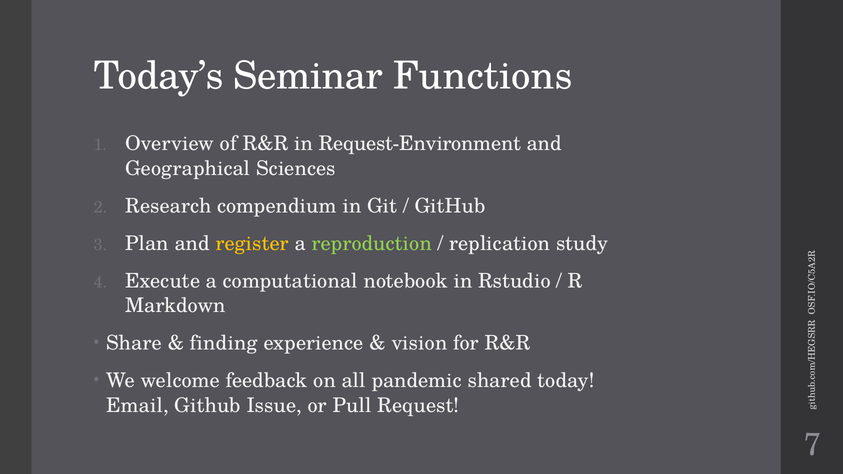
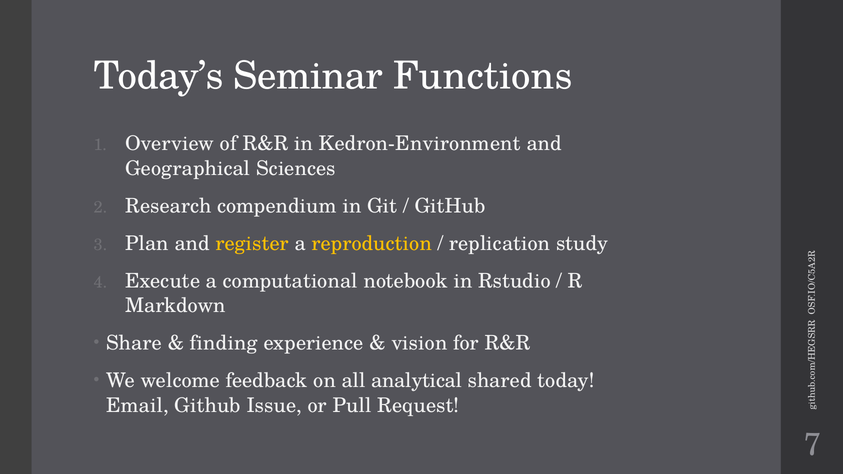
Request-Environment: Request-Environment -> Kedron-Environment
reproduction colour: light green -> yellow
pandemic: pandemic -> analytical
